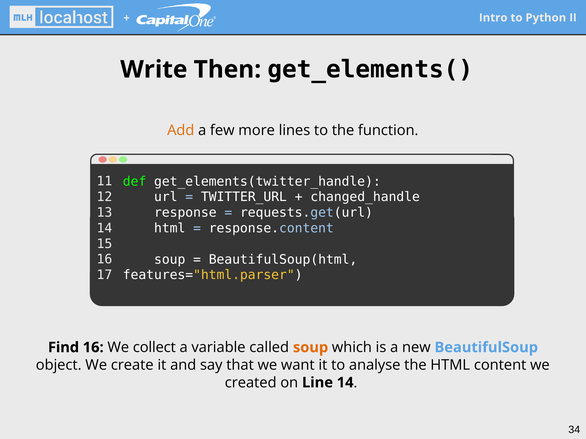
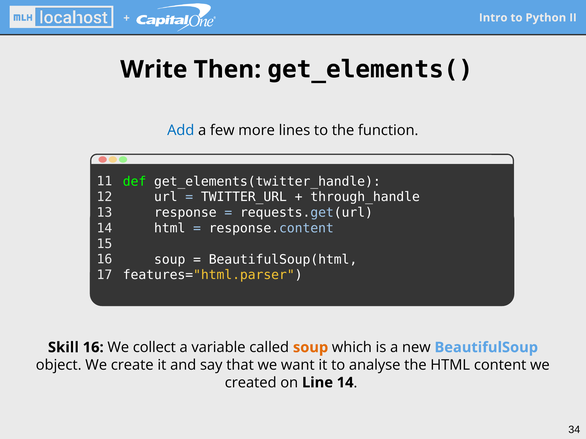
Add colour: orange -> blue
changed_handle: changed_handle -> through_handle
Find: Find -> Skill
